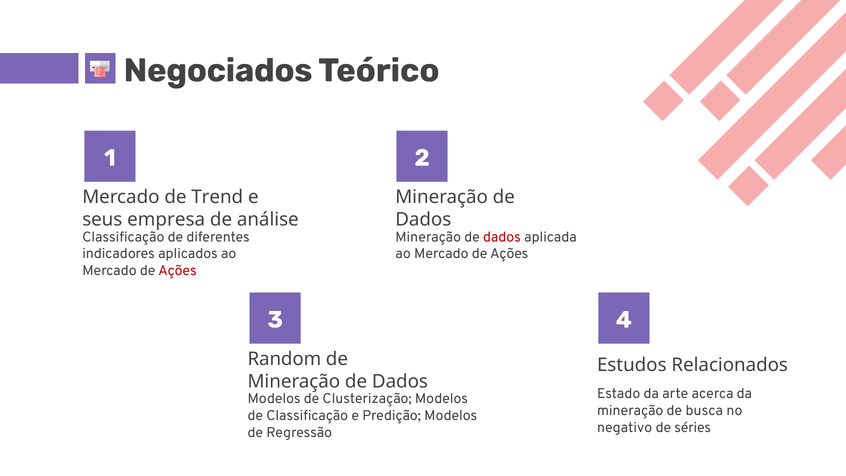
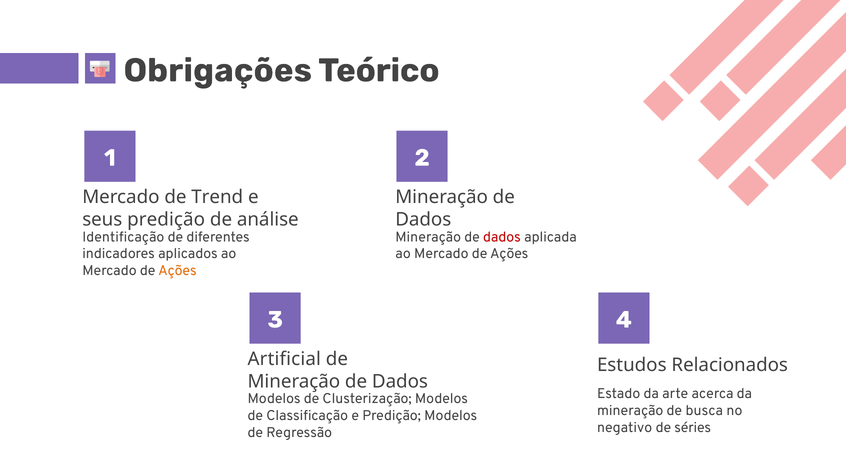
Negociados: Negociados -> Obrigações
seus empresa: empresa -> predição
Classificação at (123, 237): Classificação -> Identificação
Ações at (177, 271) colour: red -> orange
Random: Random -> Artificial
